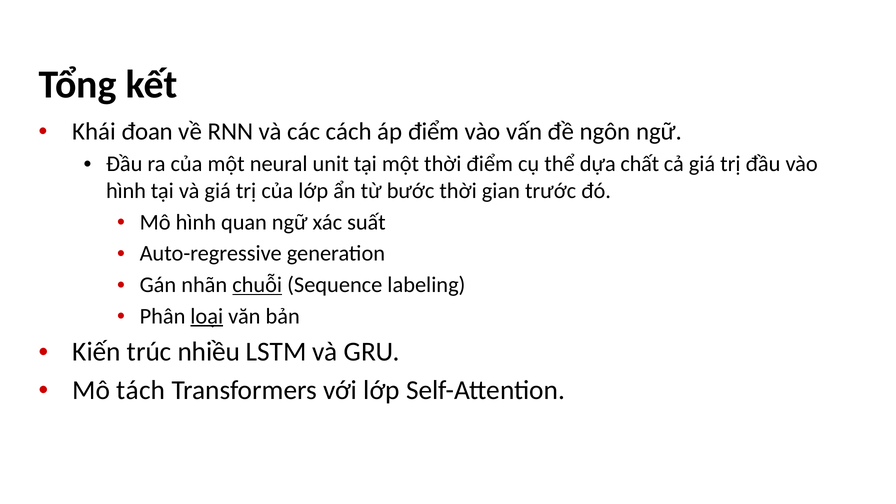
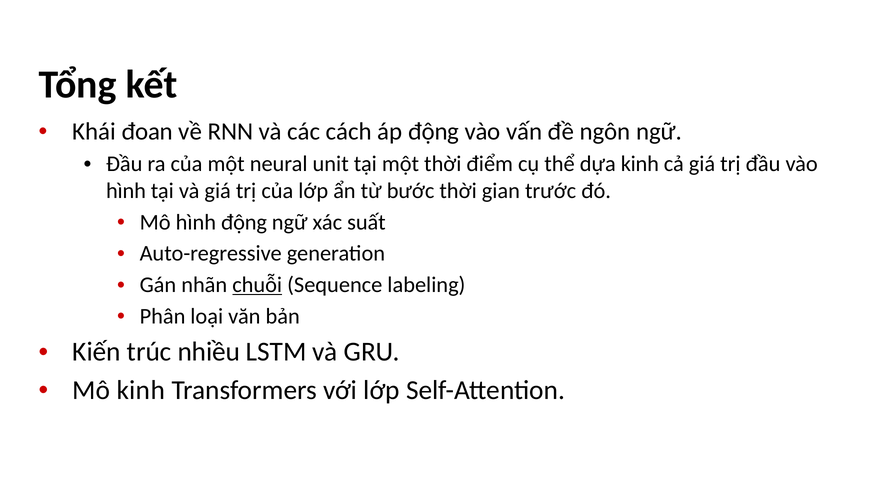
áp điểm: điểm -> động
dựa chất: chất -> kinh
hình quan: quan -> động
loại underline: present -> none
Mô tách: tách -> kinh
